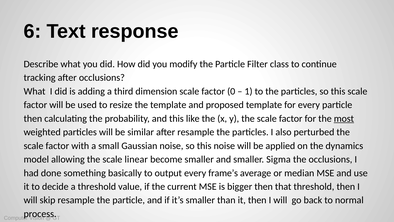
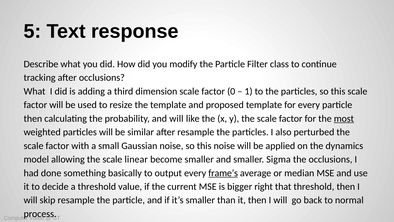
6: 6 -> 5
and this: this -> will
frame’s underline: none -> present
bigger then: then -> right
